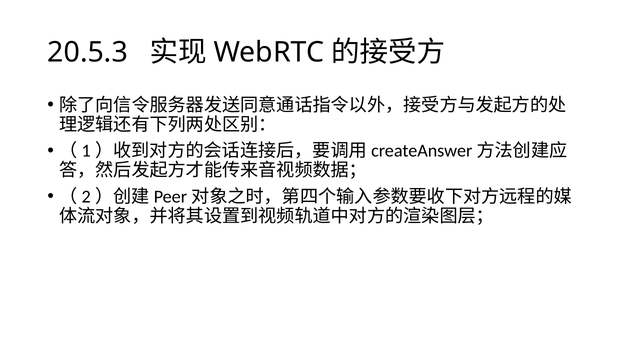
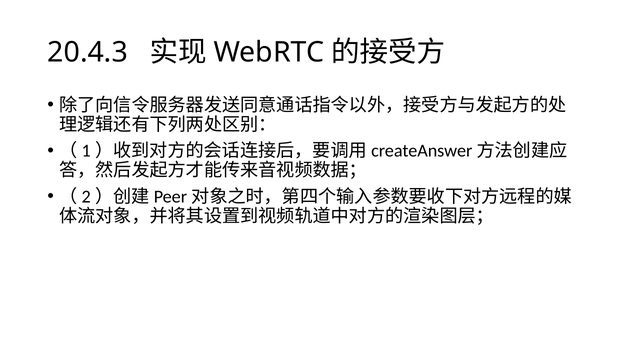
20.5.3: 20.5.3 -> 20.4.3
